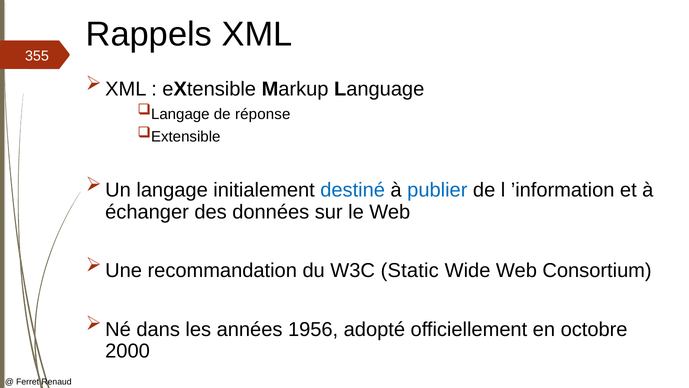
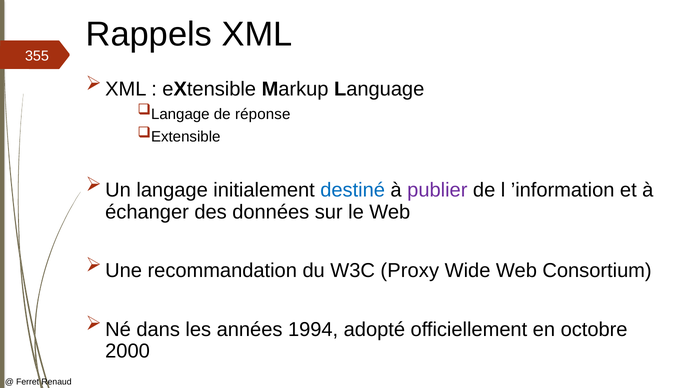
publier colour: blue -> purple
Static: Static -> Proxy
1956: 1956 -> 1994
